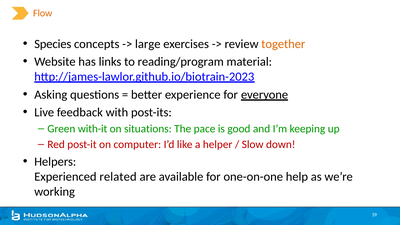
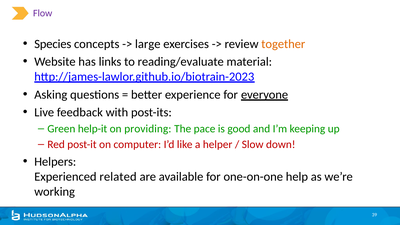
Flow colour: orange -> purple
reading/program: reading/program -> reading/evaluate
with-it: with-it -> help-it
situations: situations -> providing
